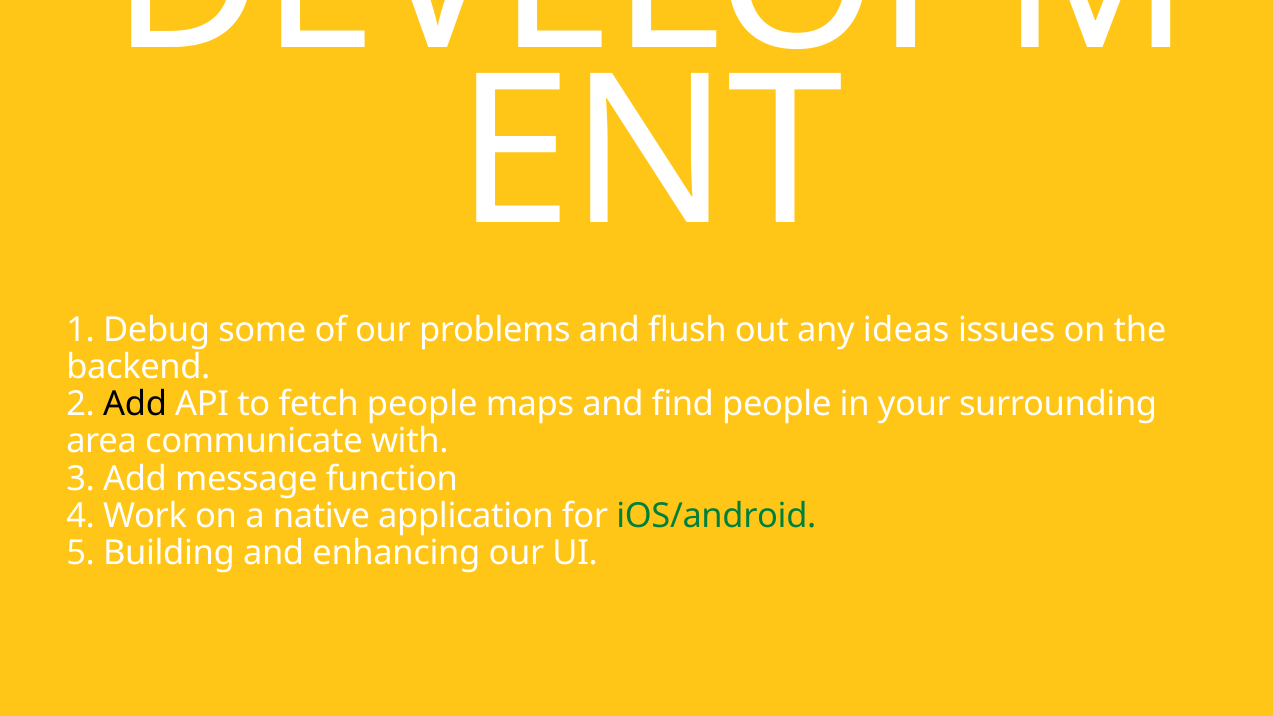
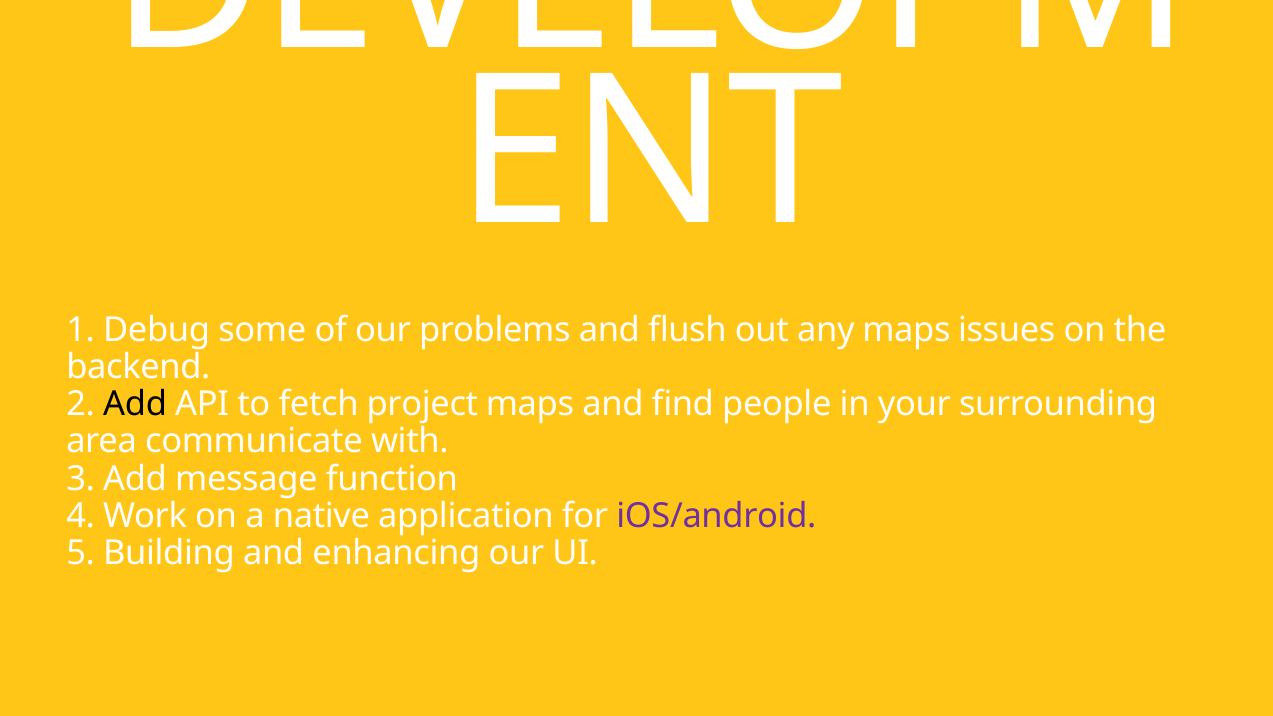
any ideas: ideas -> maps
fetch people: people -> project
iOS/android colour: green -> purple
